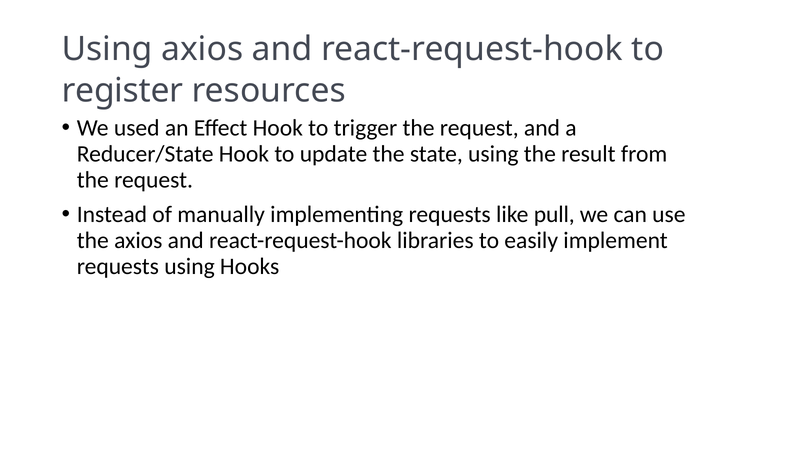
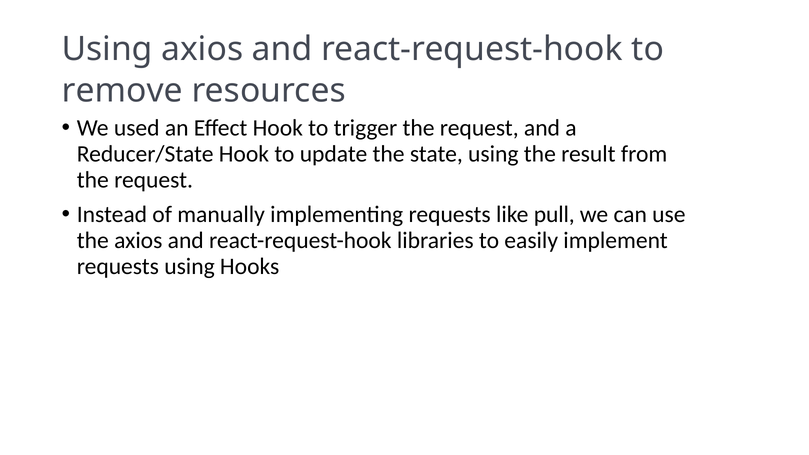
register: register -> remove
